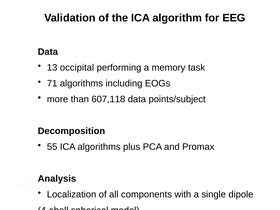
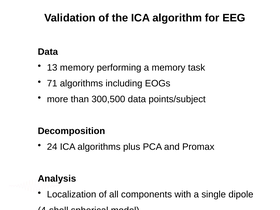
13 occipital: occipital -> memory
607,118: 607,118 -> 300,500
55: 55 -> 24
